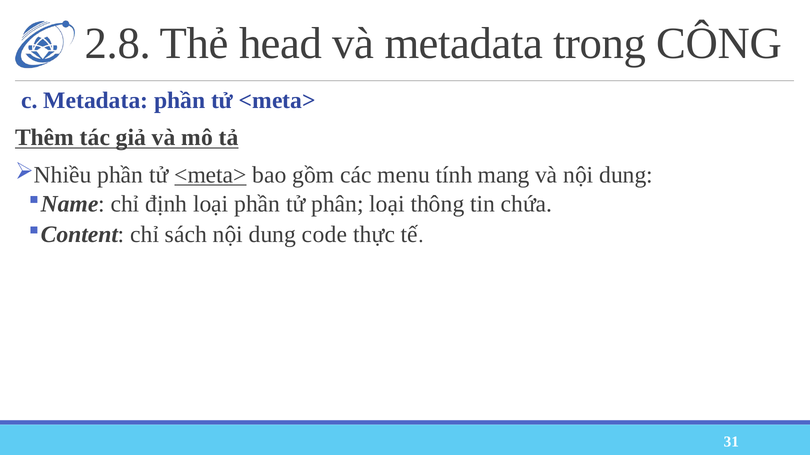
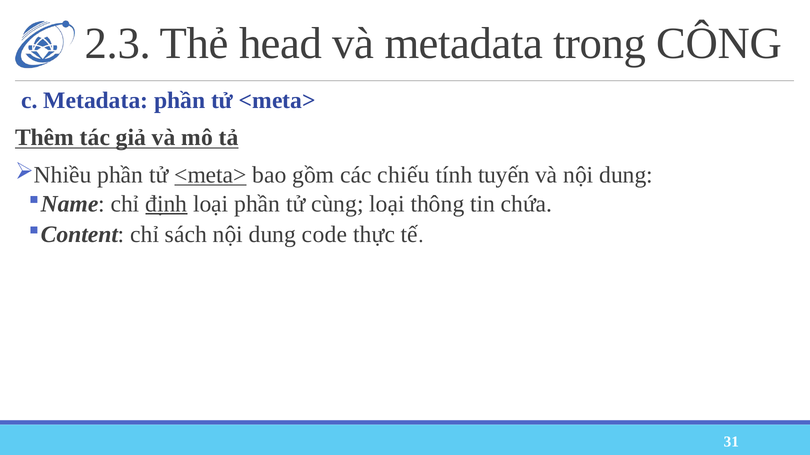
2.8: 2.8 -> 2.3
menu: menu -> chiếu
mang: mang -> tuyến
định underline: none -> present
phân: phân -> cùng
